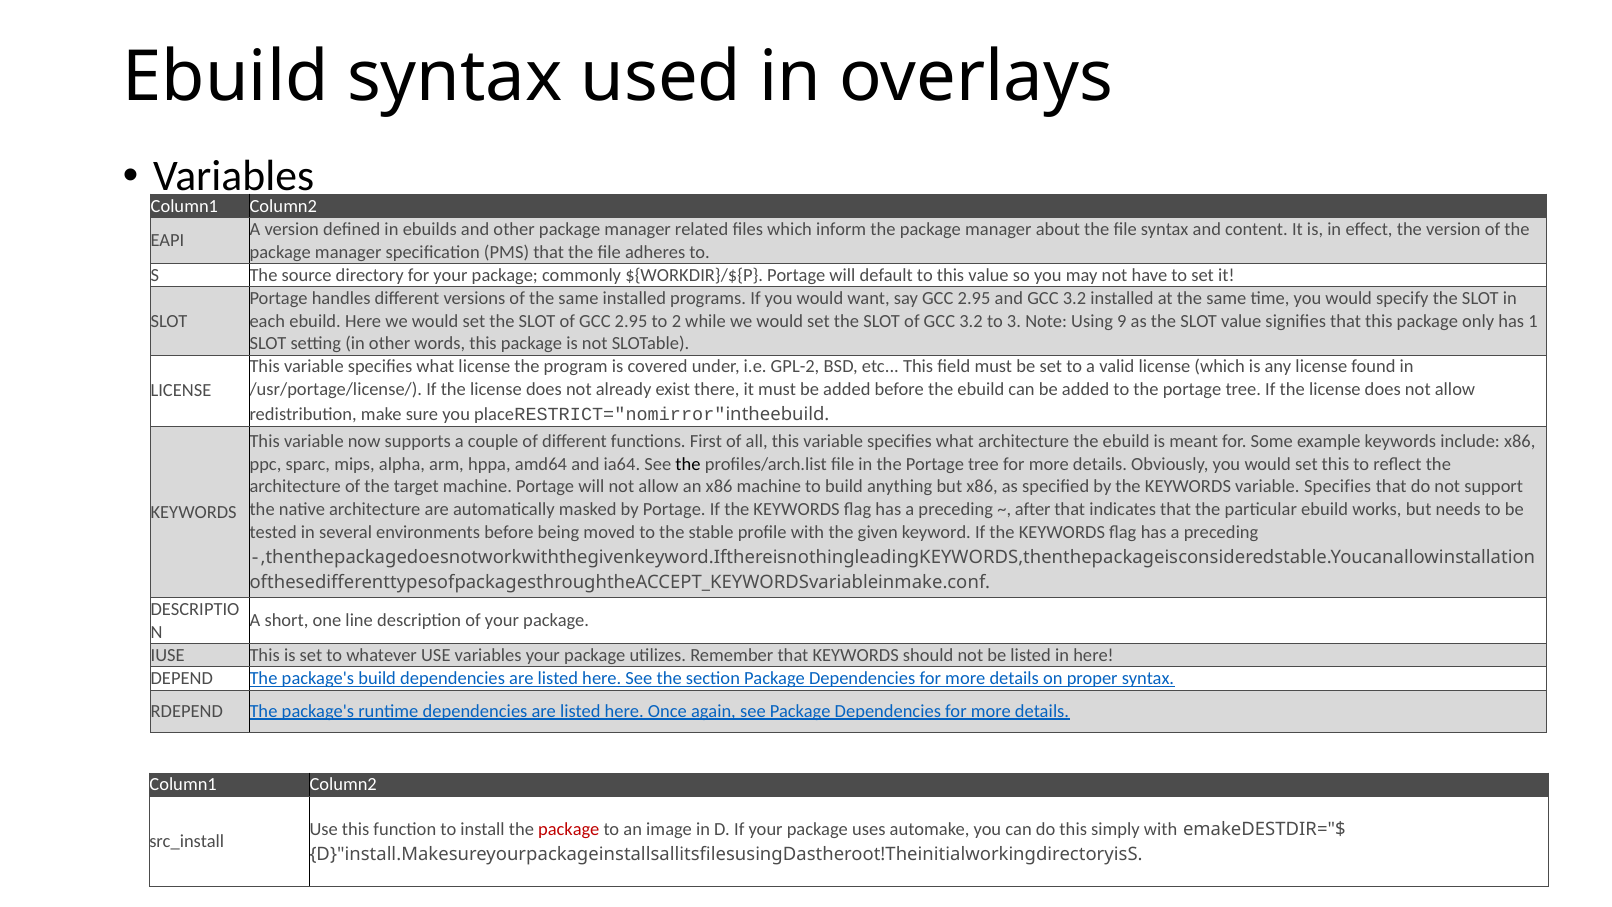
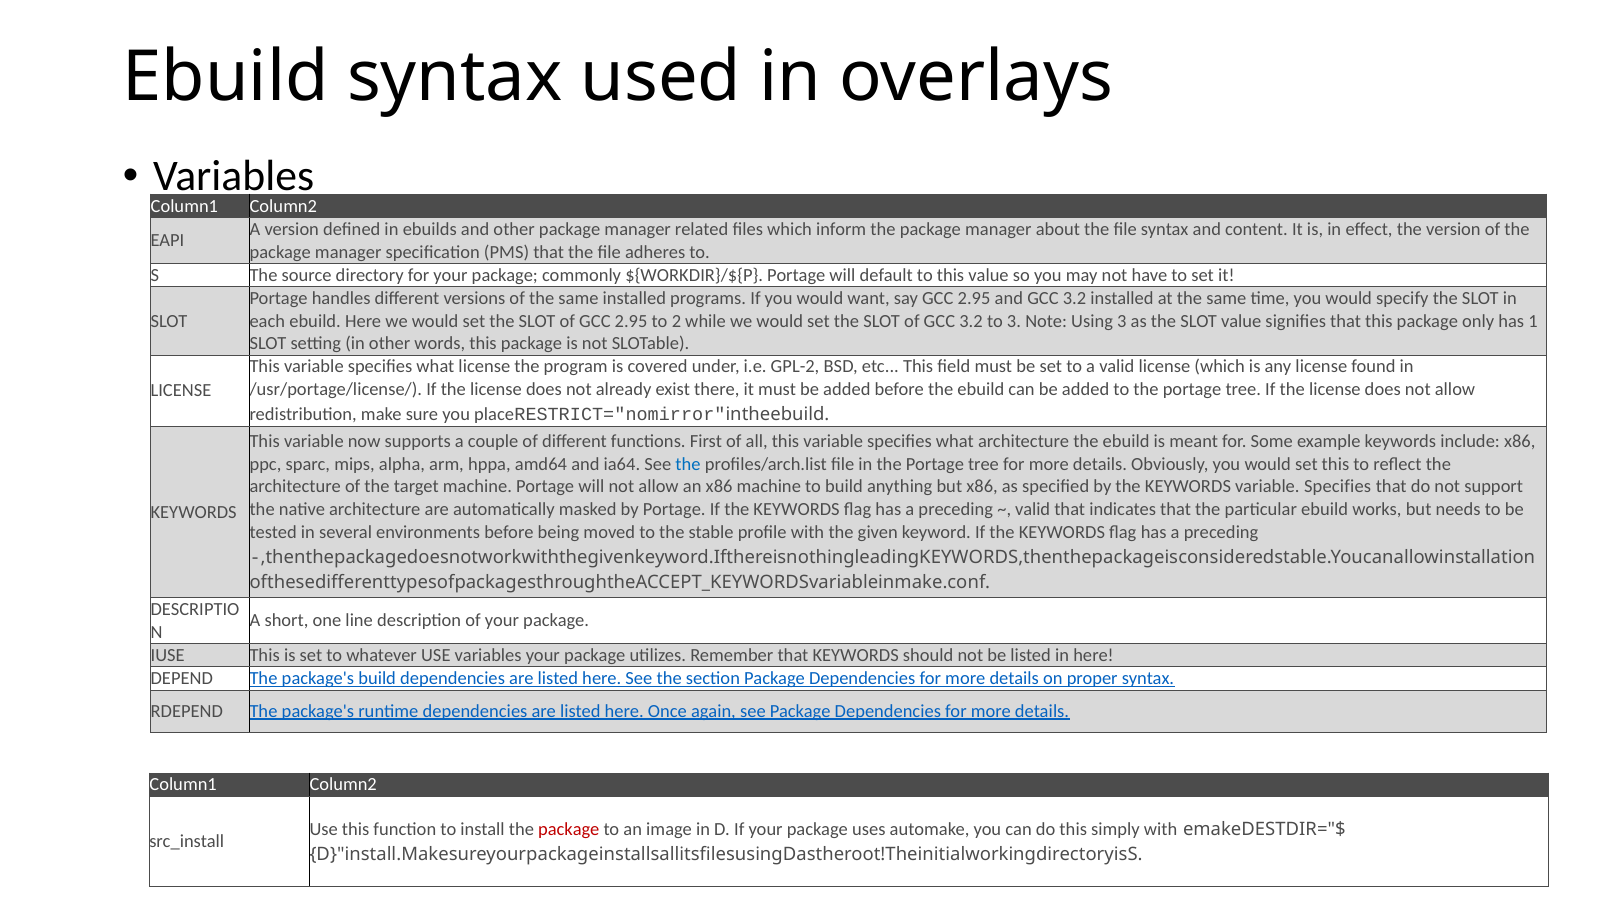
Using 9: 9 -> 3
the at (688, 464) colour: black -> blue
after at (1033, 509): after -> valid
